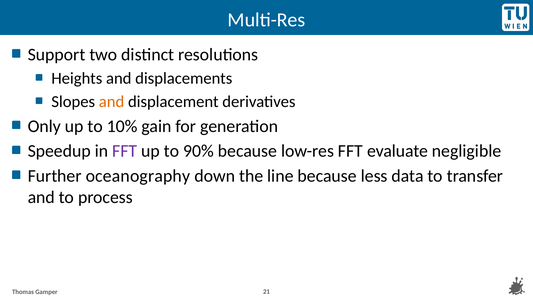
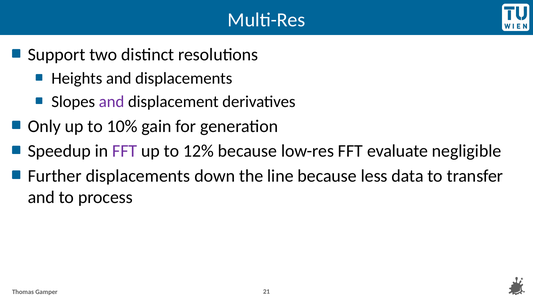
and at (112, 102) colour: orange -> purple
90%: 90% -> 12%
Further oceanography: oceanography -> displacements
